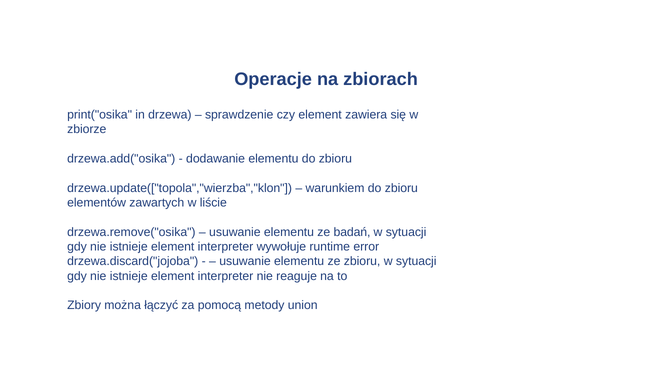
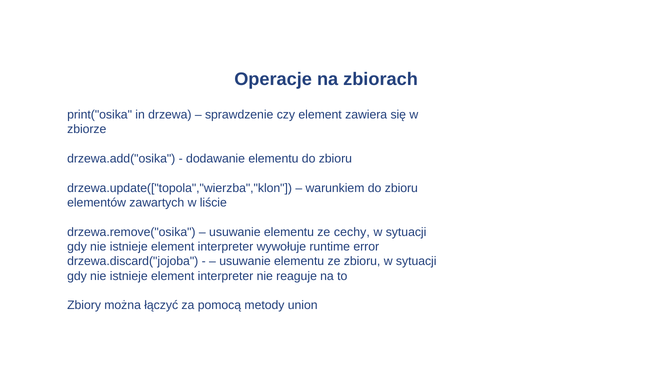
badań: badań -> cechy
